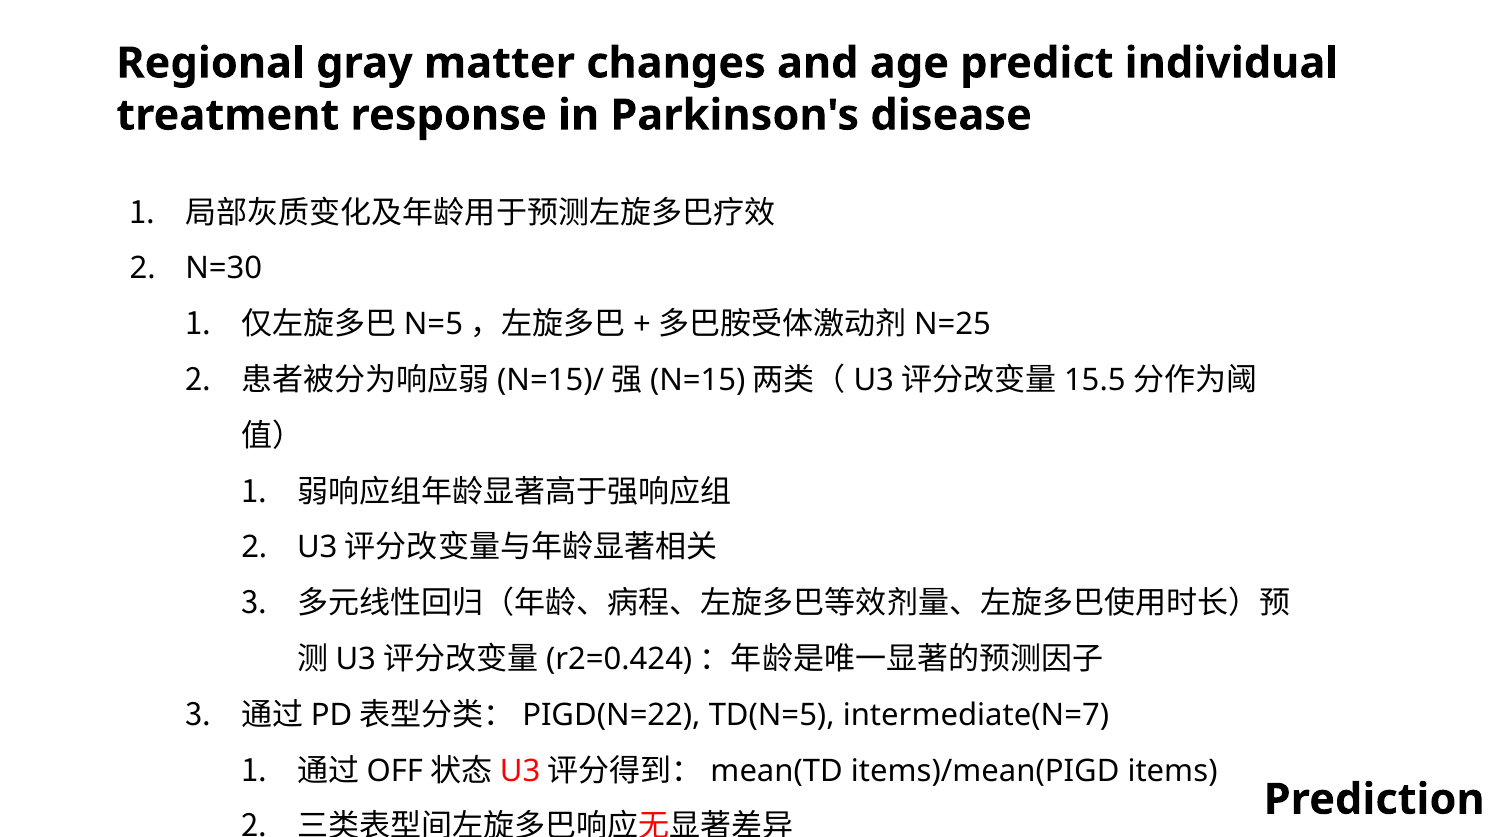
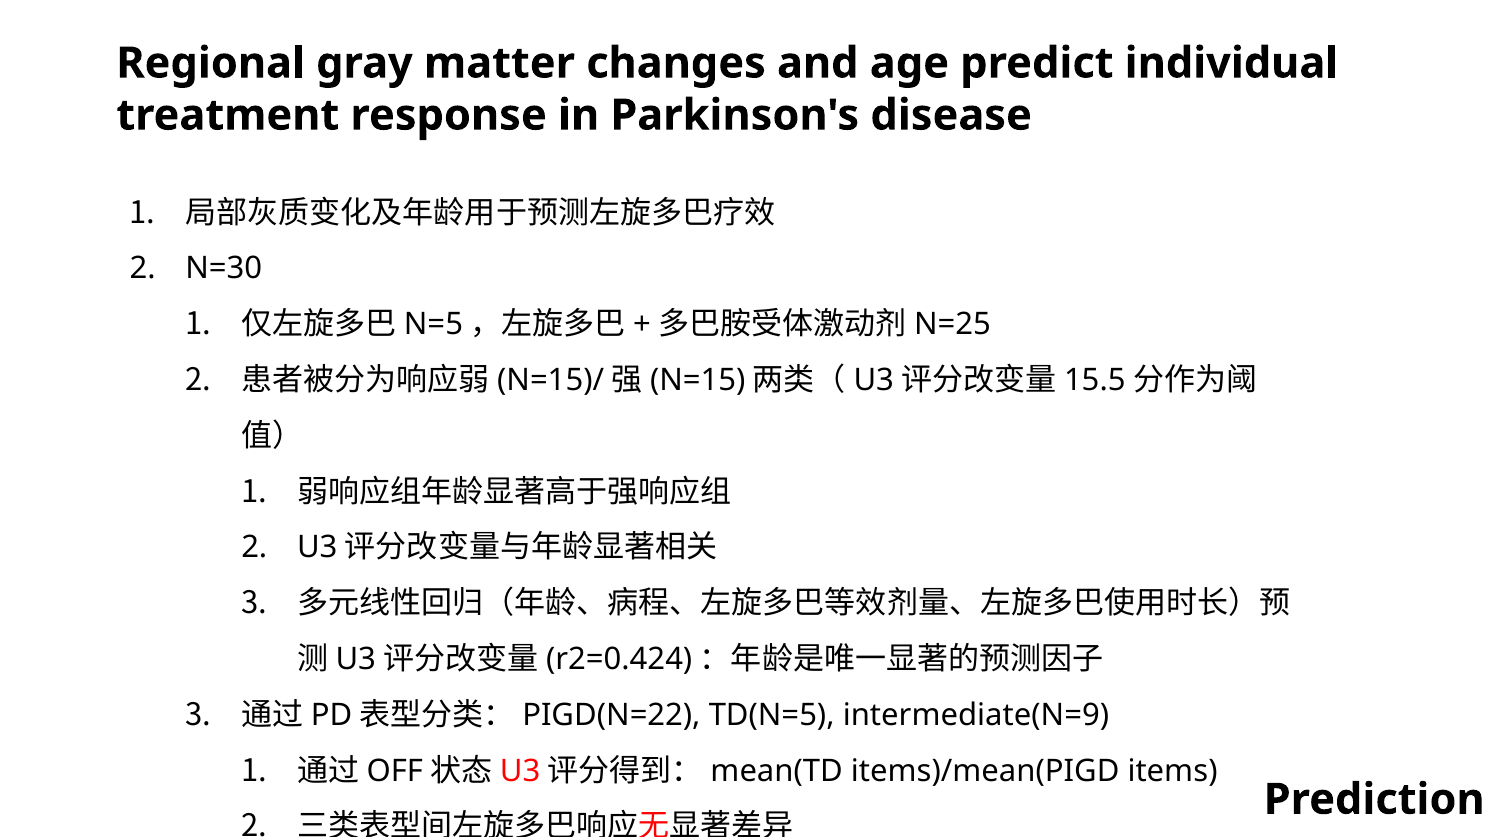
intermediate(N=7: intermediate(N=7 -> intermediate(N=9
